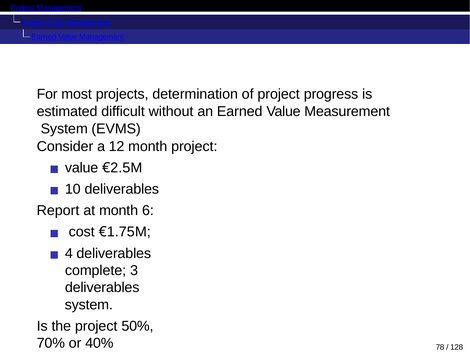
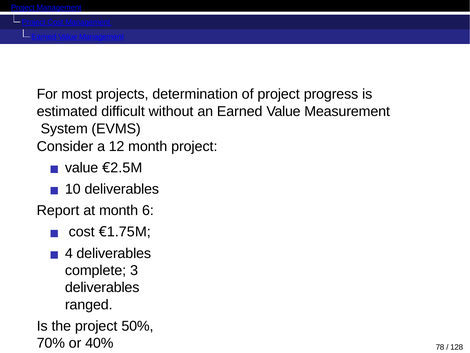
system at (89, 305): system -> ranged
